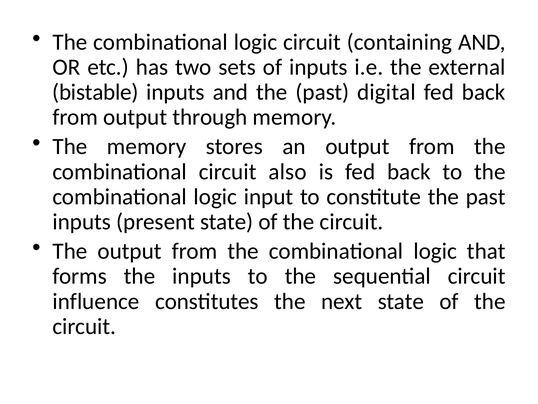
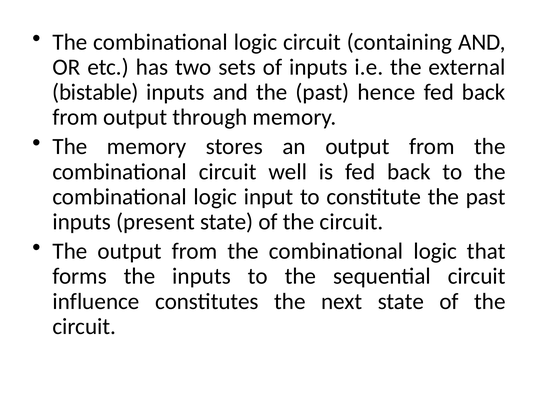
digital: digital -> hence
also: also -> well
